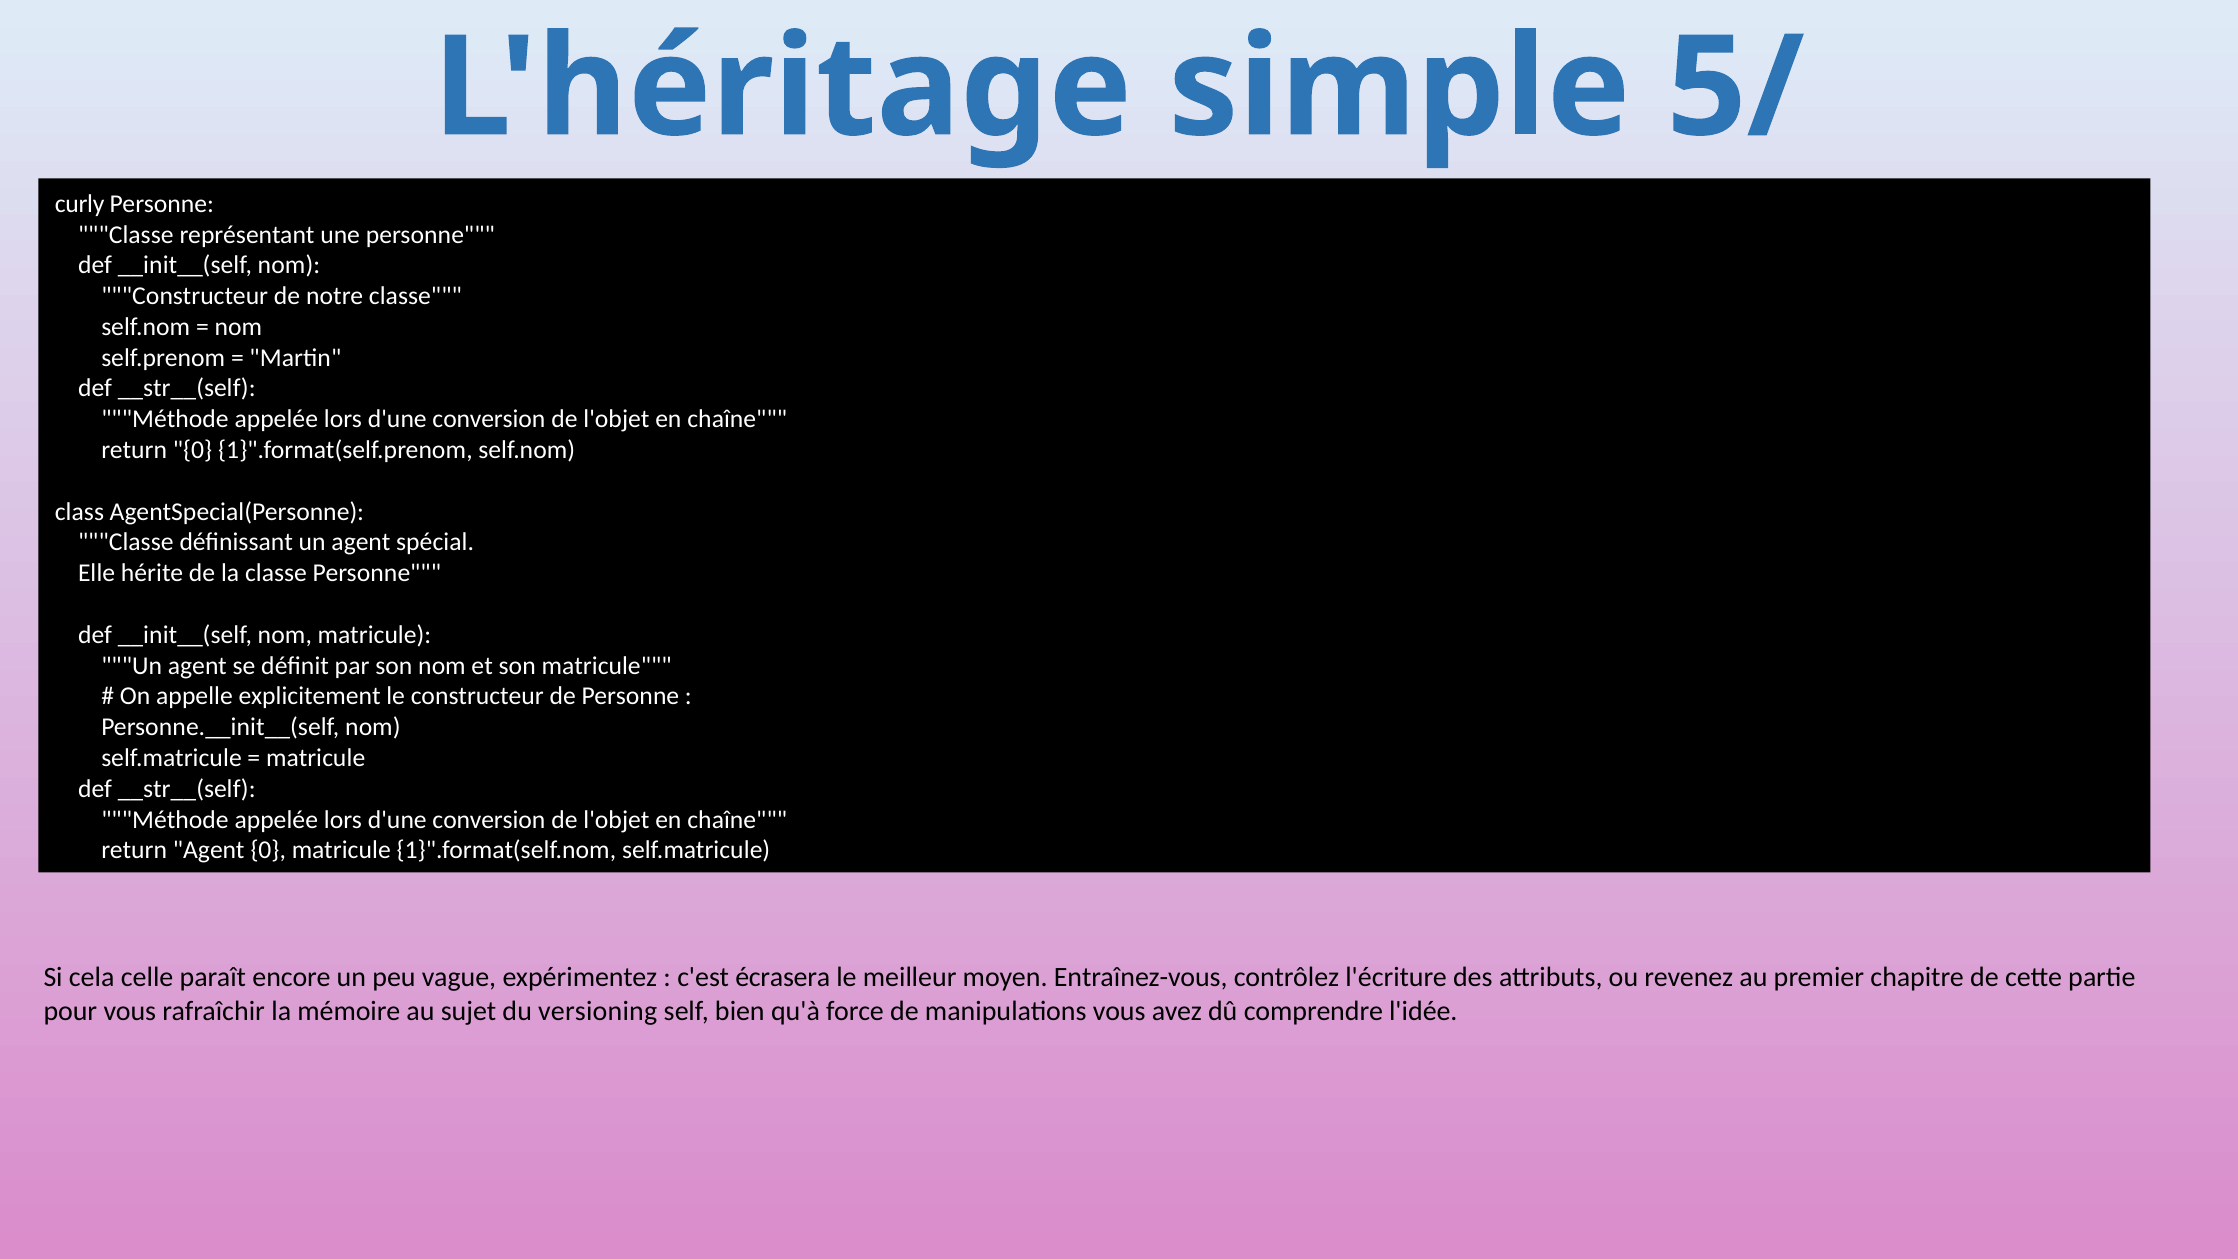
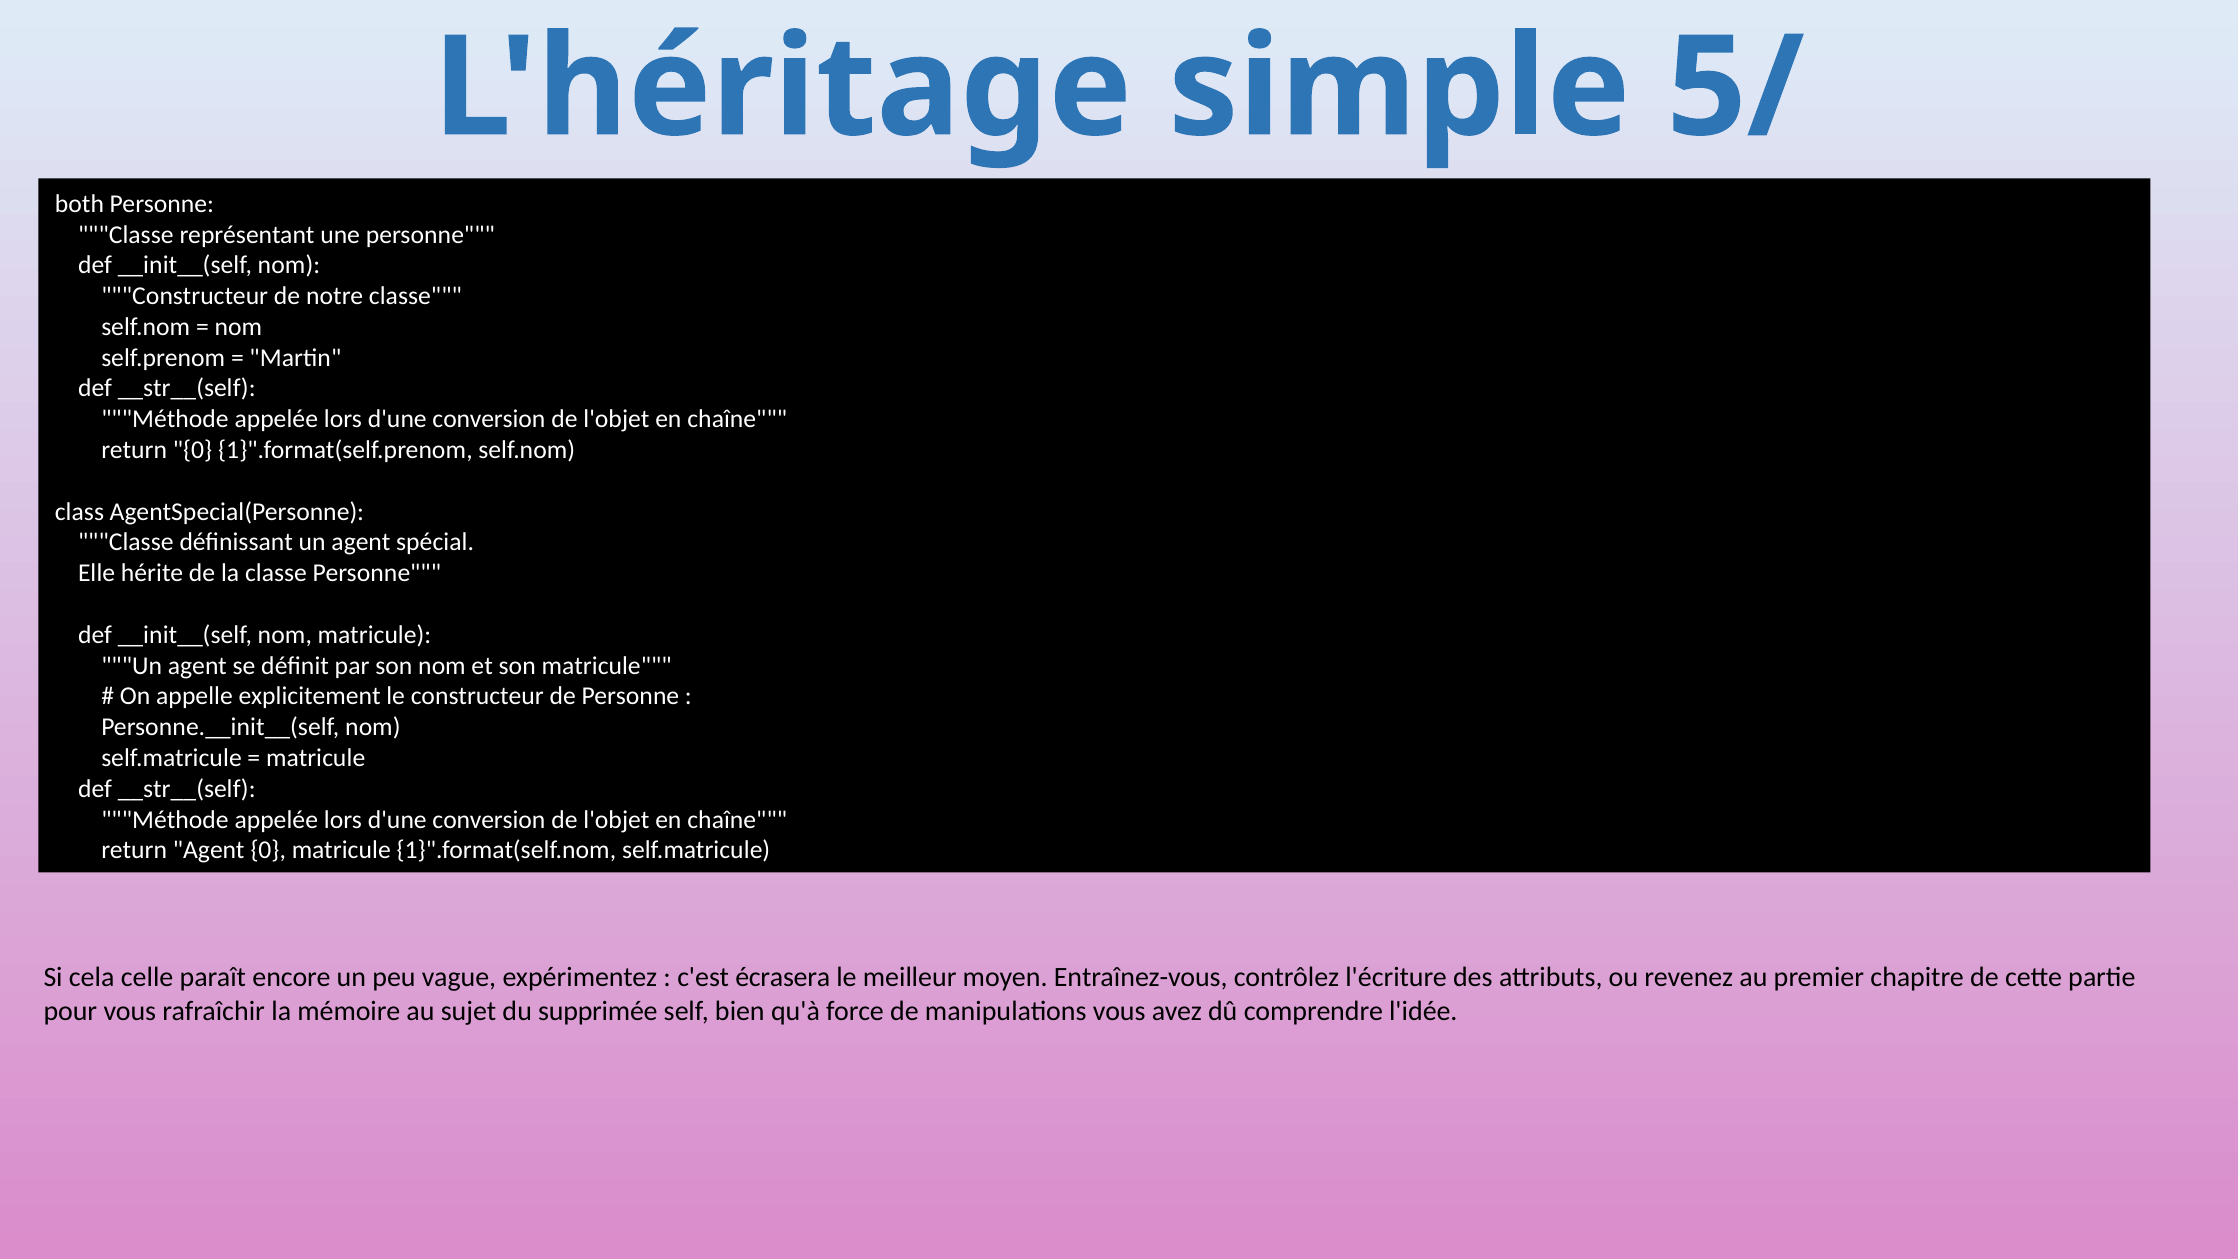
curly: curly -> both
versioning: versioning -> supprimée
